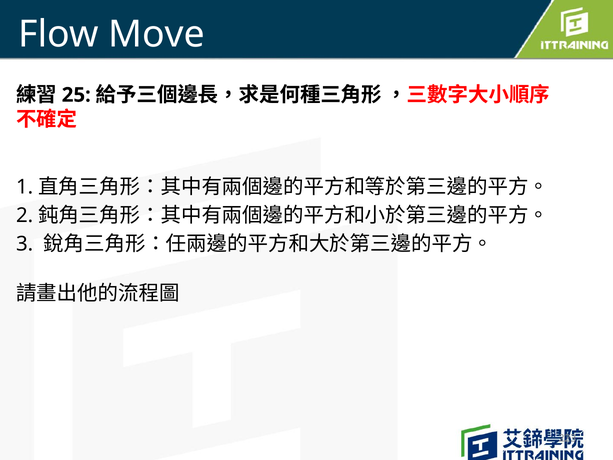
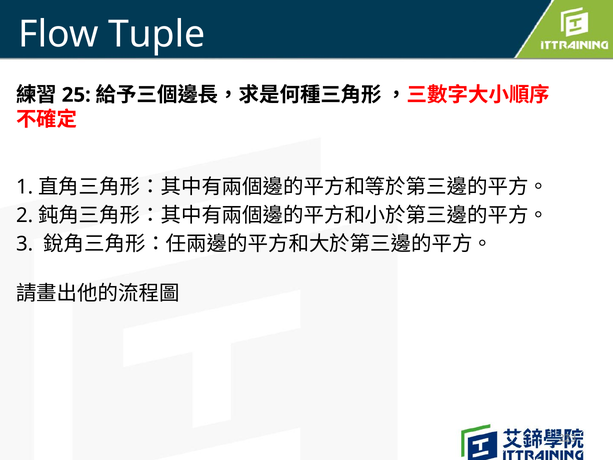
Move: Move -> Tuple
